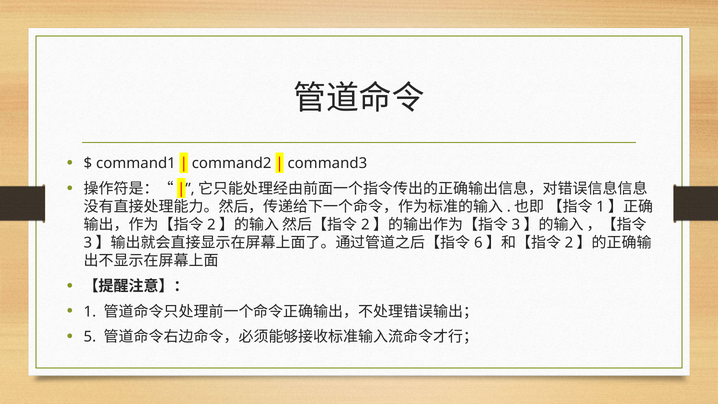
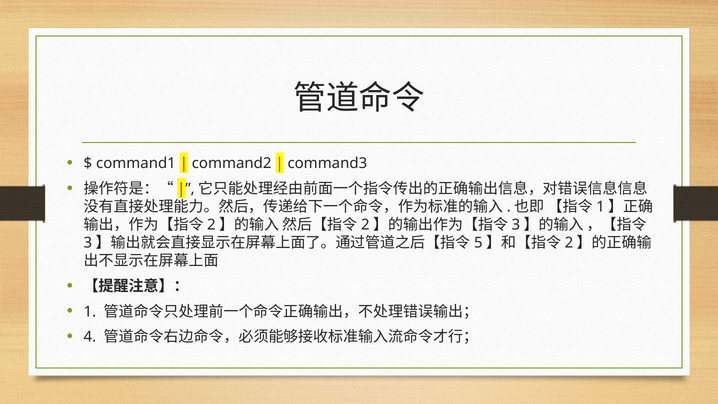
6: 6 -> 5
5: 5 -> 4
